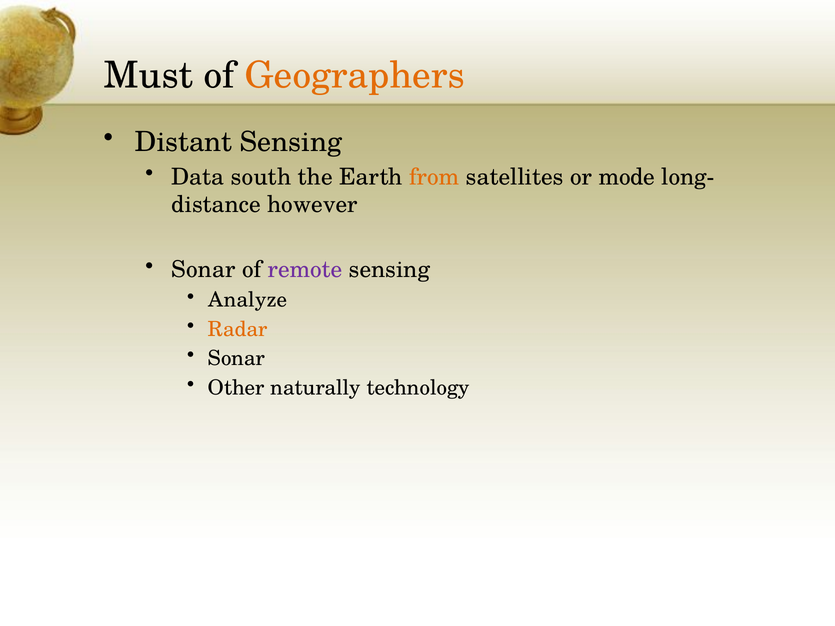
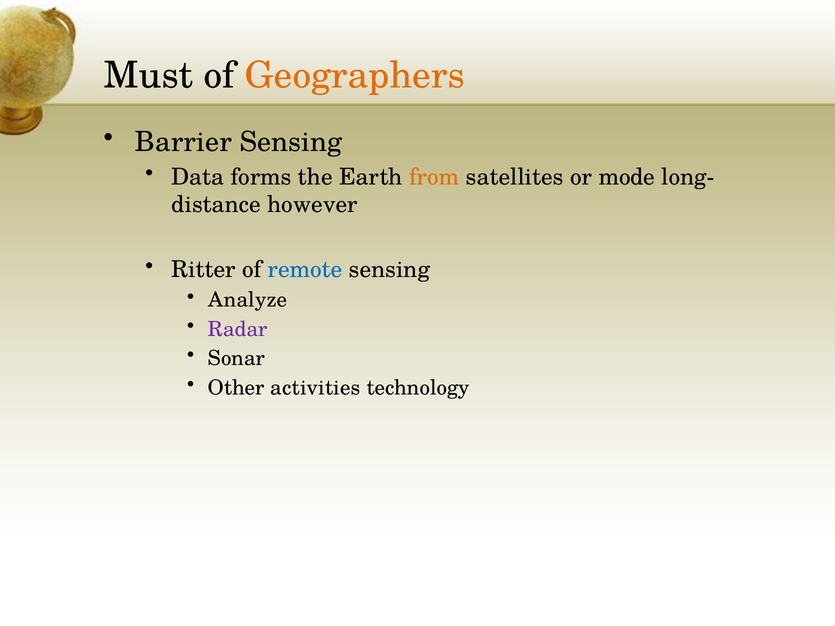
Distant: Distant -> Barrier
south: south -> forms
Sonar at (203, 270): Sonar -> Ritter
remote colour: purple -> blue
Radar colour: orange -> purple
naturally: naturally -> activities
